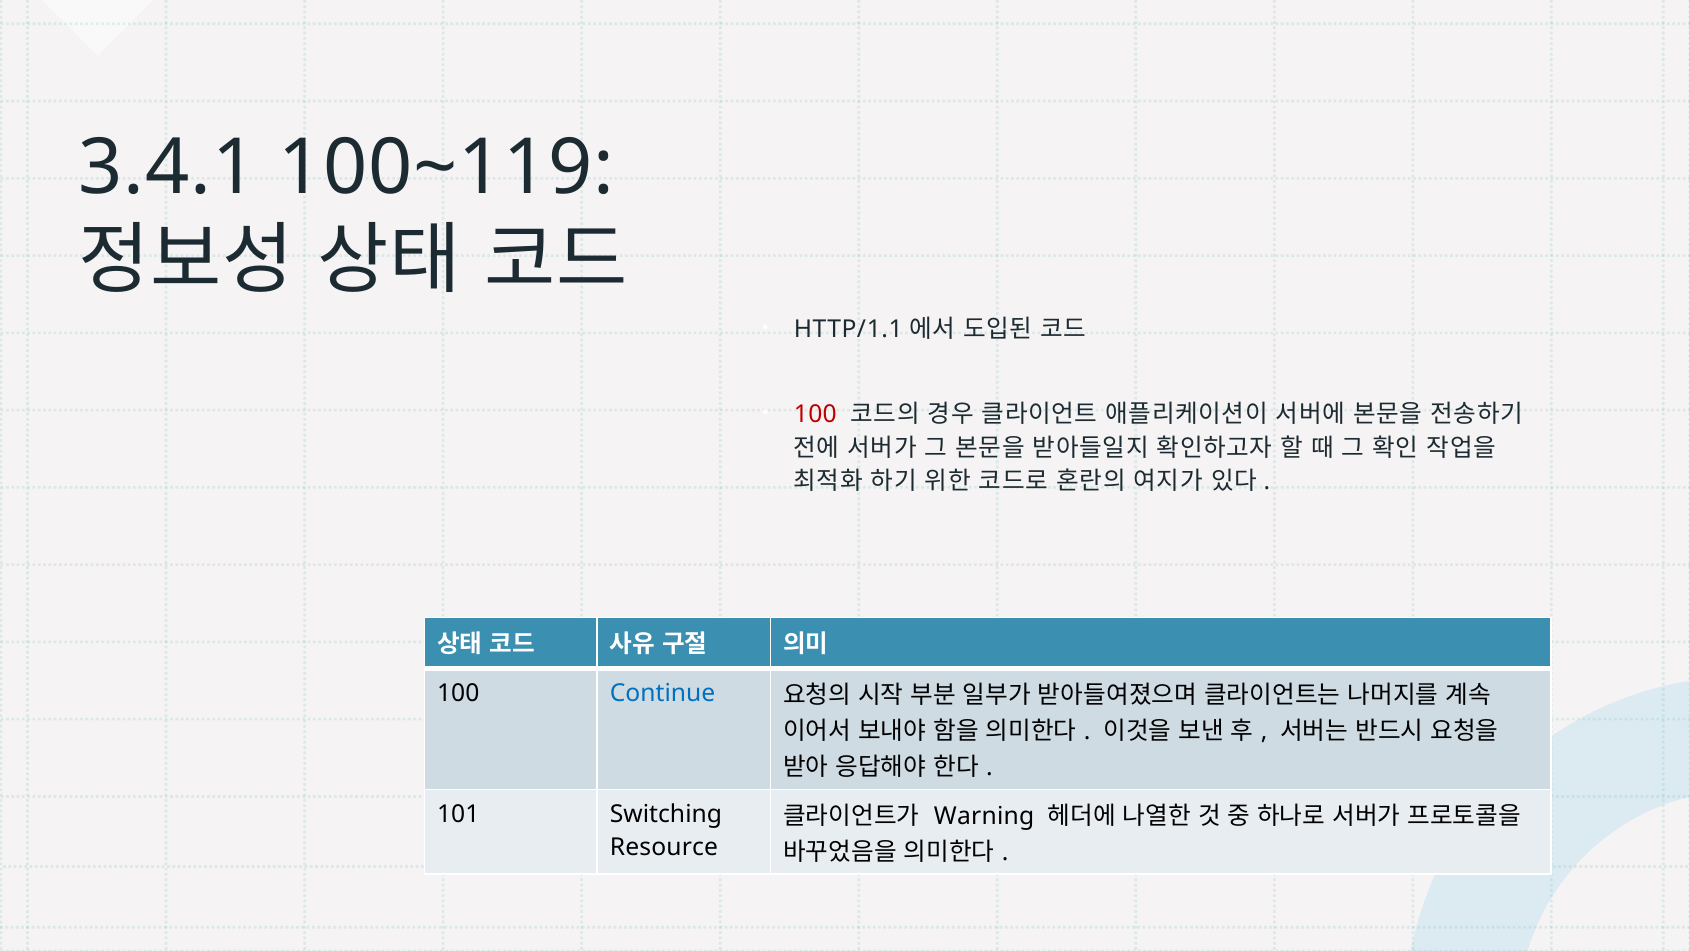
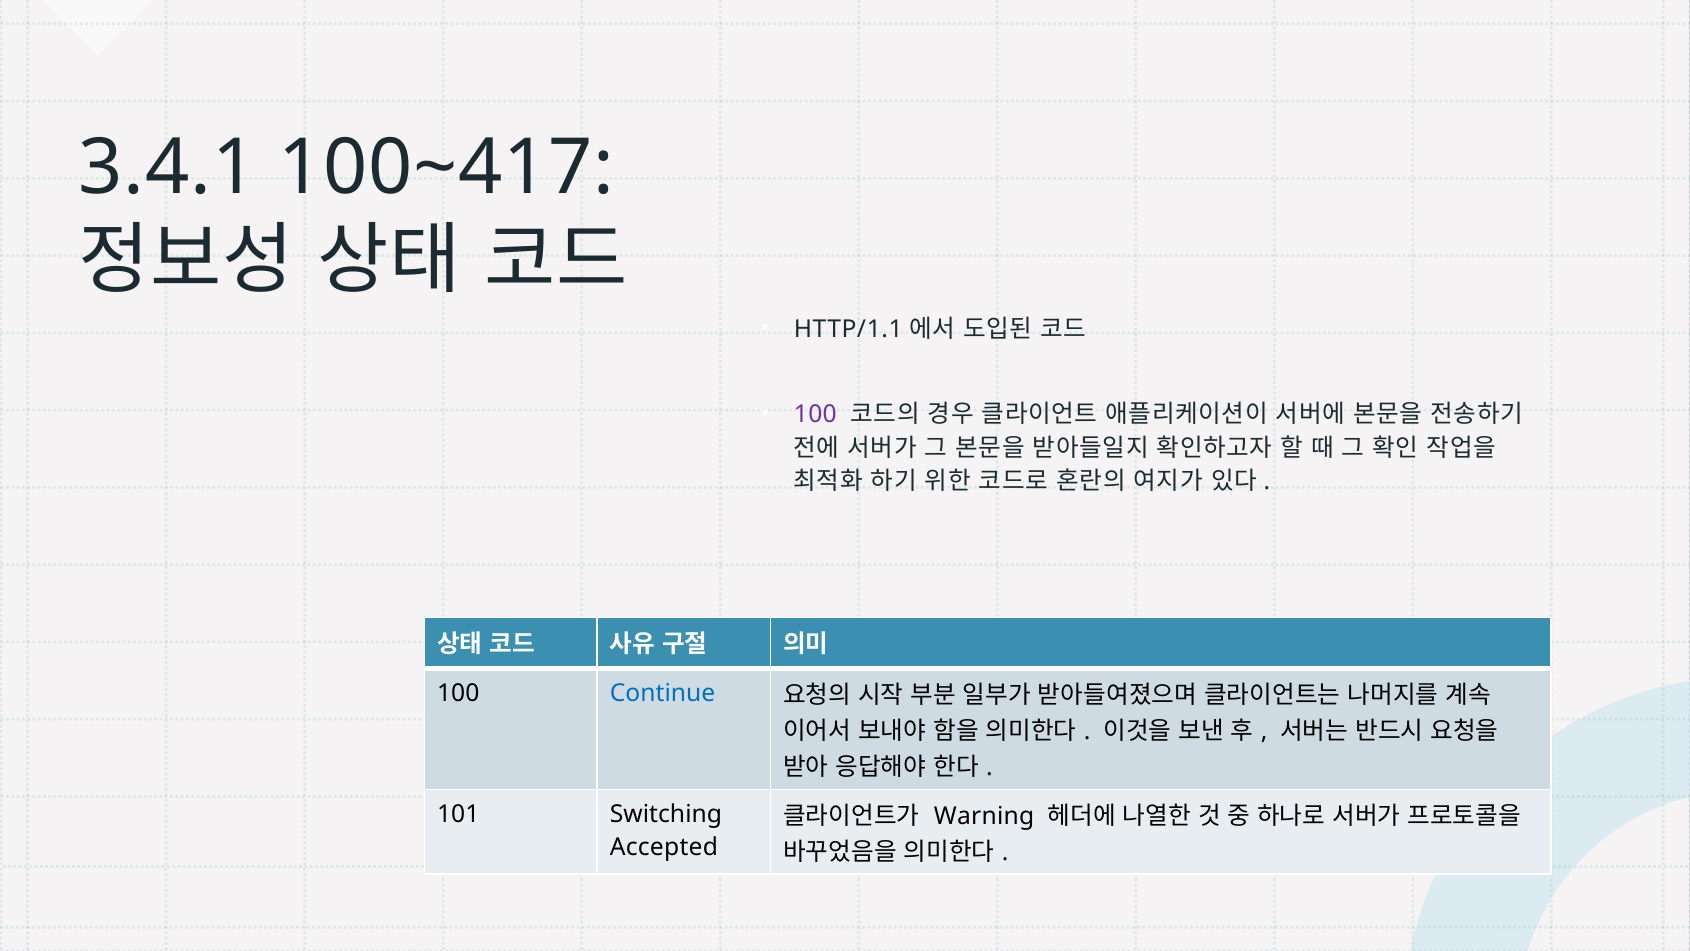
100~119: 100~119 -> 100~417
100 at (815, 414) colour: red -> purple
Resource: Resource -> Accepted
